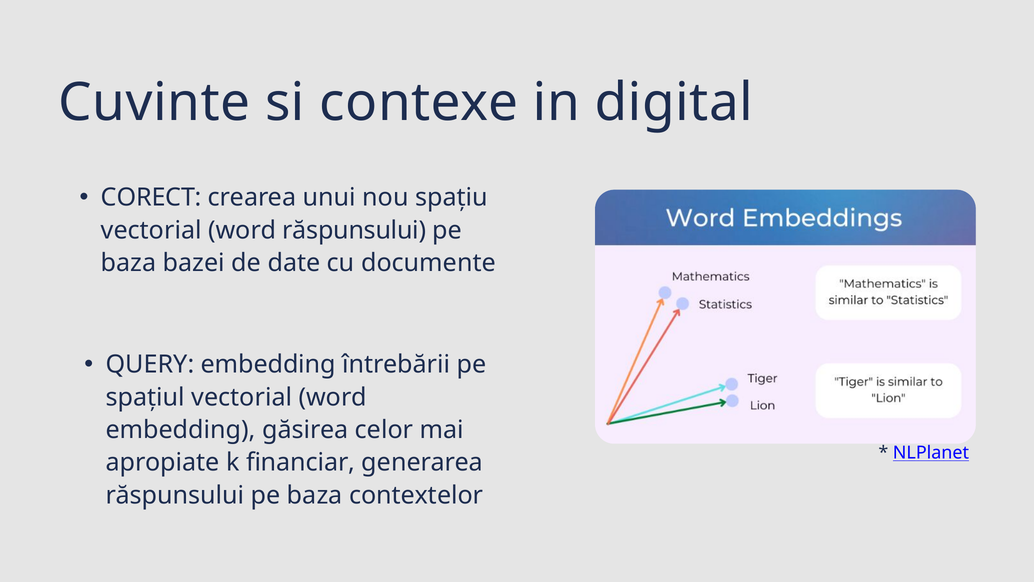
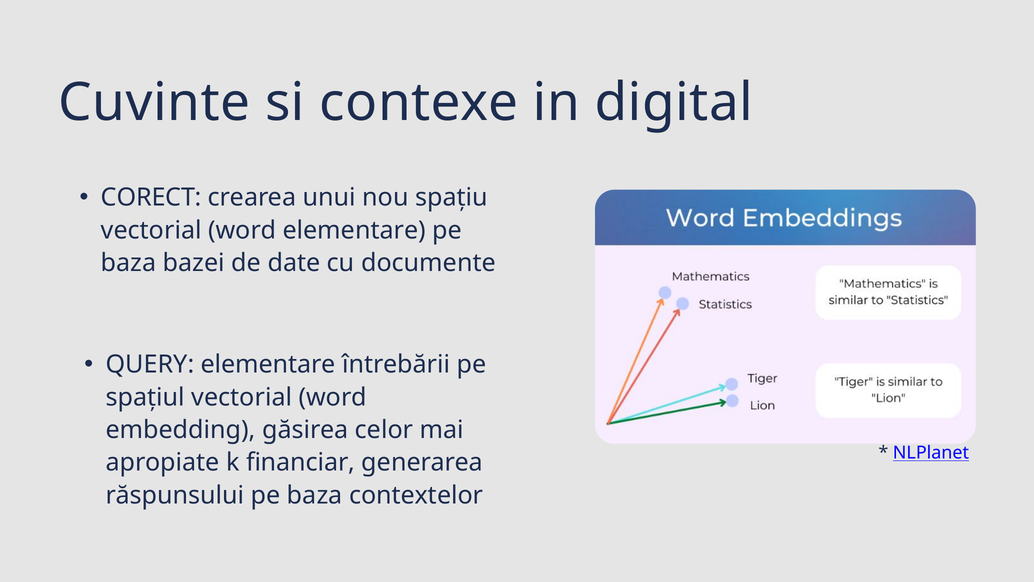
word răspunsului: răspunsului -> elementare
QUERY embedding: embedding -> elementare
